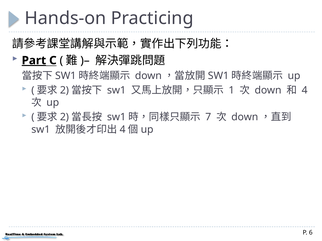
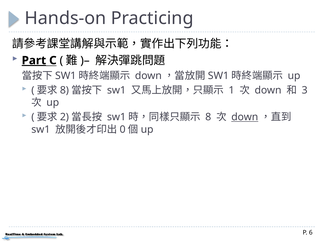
2 at (64, 90): 2 -> 8
4 at (305, 90): 4 -> 3
7 at (208, 117): 7 -> 8
down at (245, 117) underline: none -> present
4 at (123, 130): 4 -> 0
